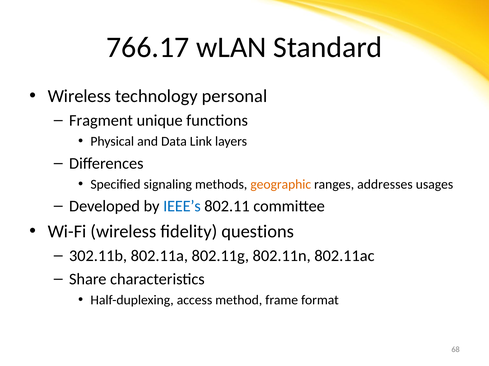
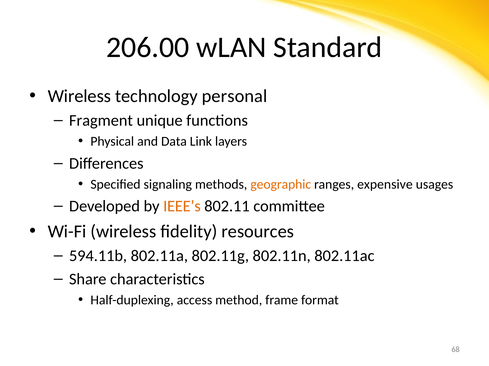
766.17: 766.17 -> 206.00
addresses: addresses -> expensive
IEEE’s colour: blue -> orange
questions: questions -> resources
302.11b: 302.11b -> 594.11b
